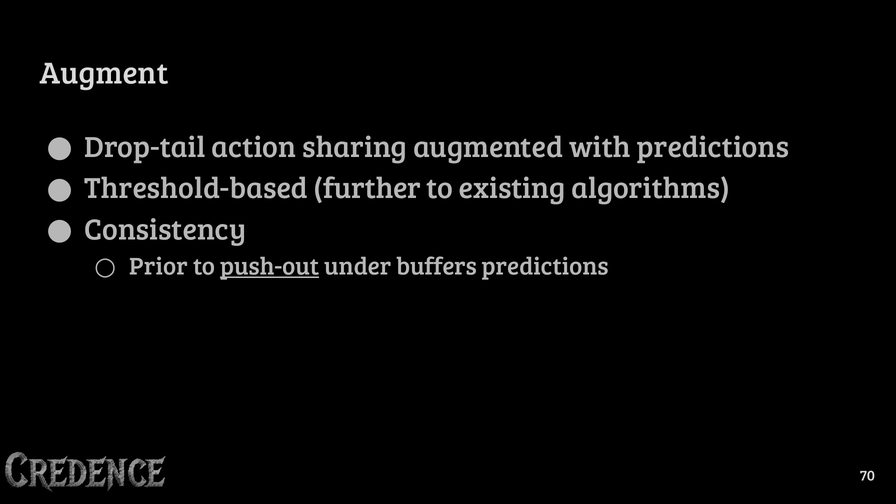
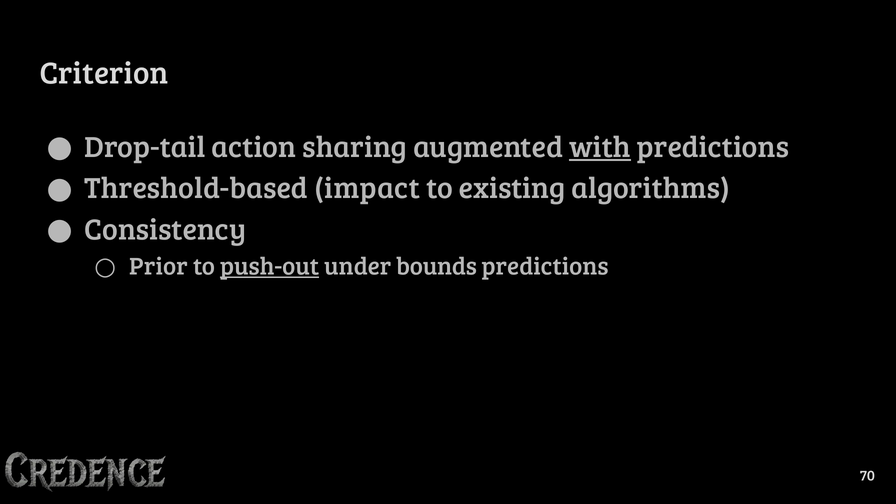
Augment: Augment -> Criterion
with underline: none -> present
further: further -> impact
buffers: buffers -> bounds
